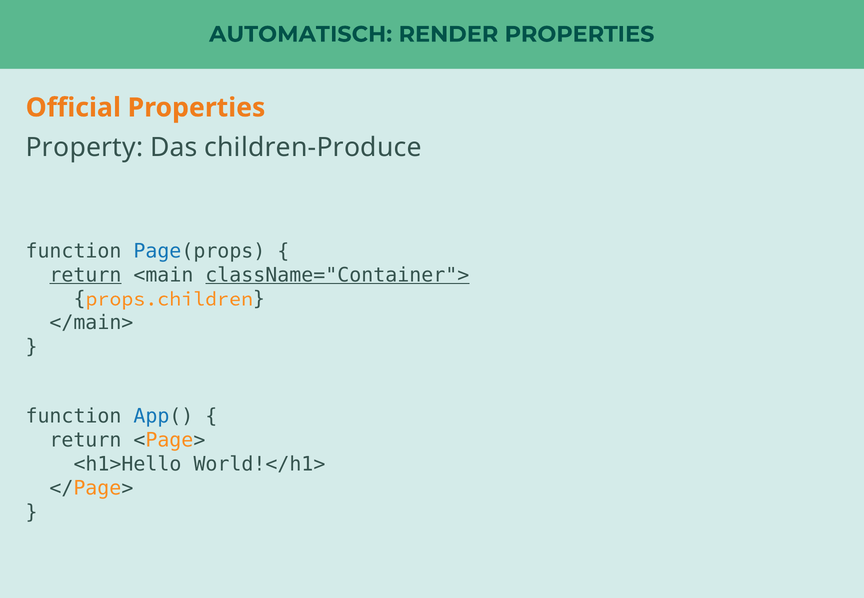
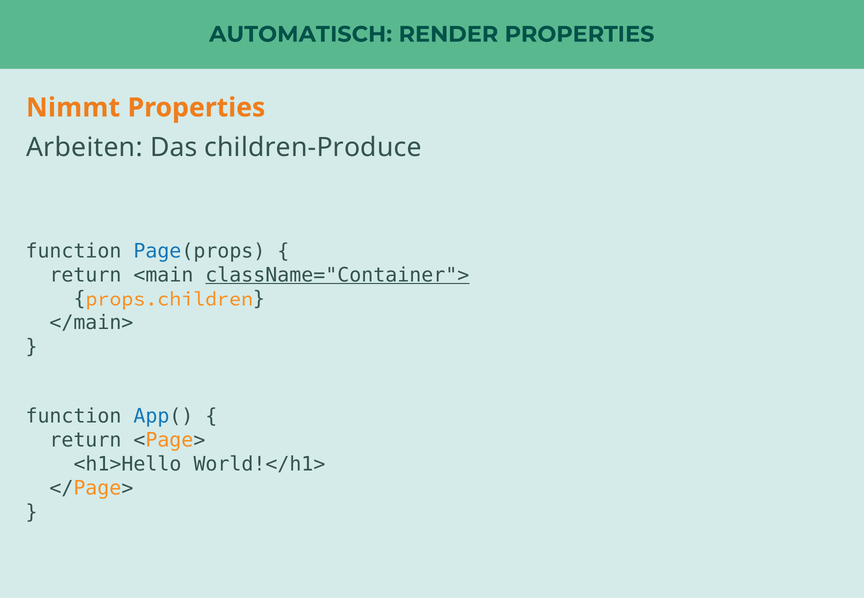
Official: Official -> Nimmt
Property: Property -> Arbeiten
return at (85, 275) underline: present -> none
